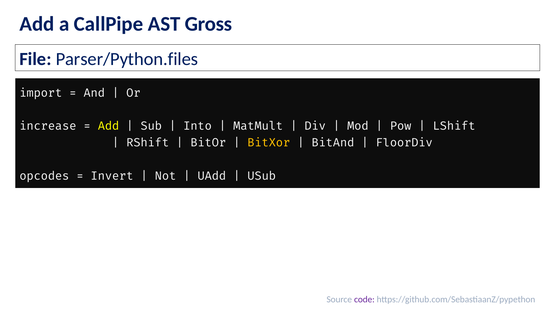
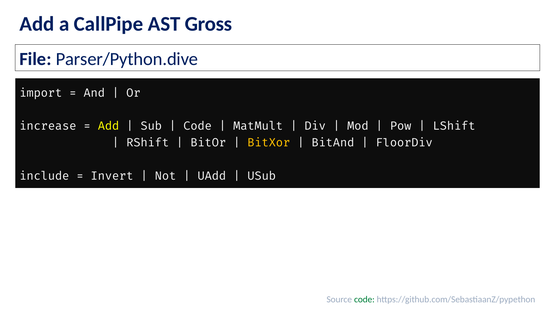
Parser/Python.files: Parser/Python.files -> Parser/Python.dive
Into at (198, 126): Into -> Code
opcodes: opcodes -> include
code at (364, 300) colour: purple -> green
